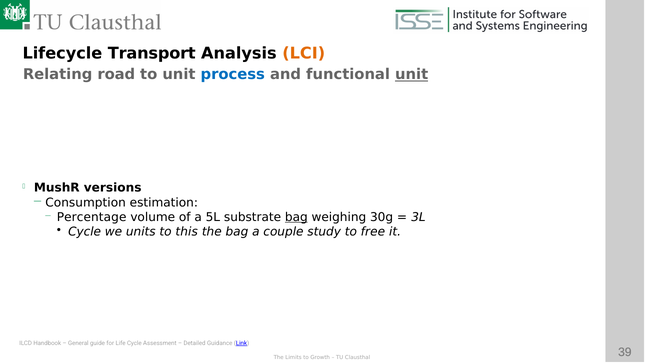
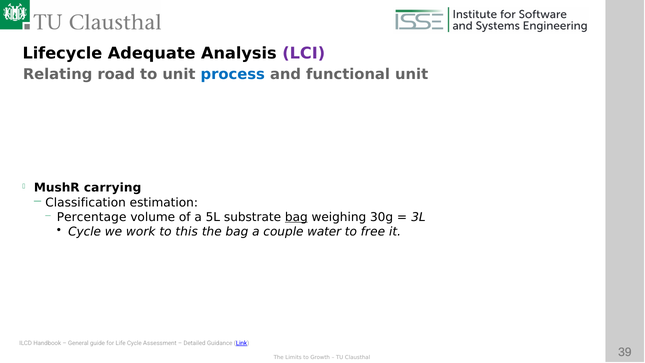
Transport: Transport -> Adequate
LCI colour: orange -> purple
unit at (412, 75) underline: present -> none
versions: versions -> carrying
Consumption: Consumption -> Classification
units: units -> work
study: study -> water
